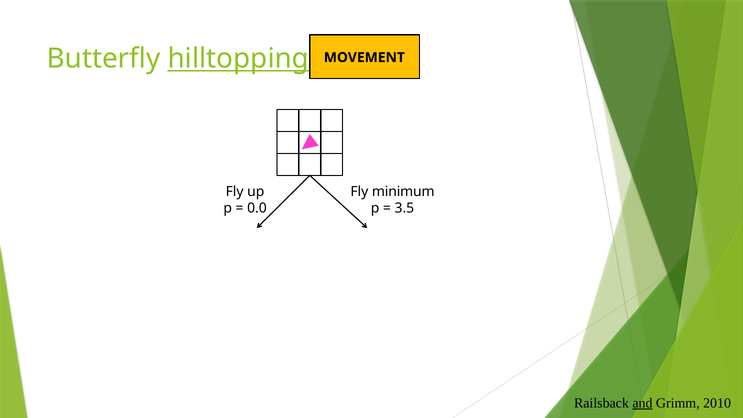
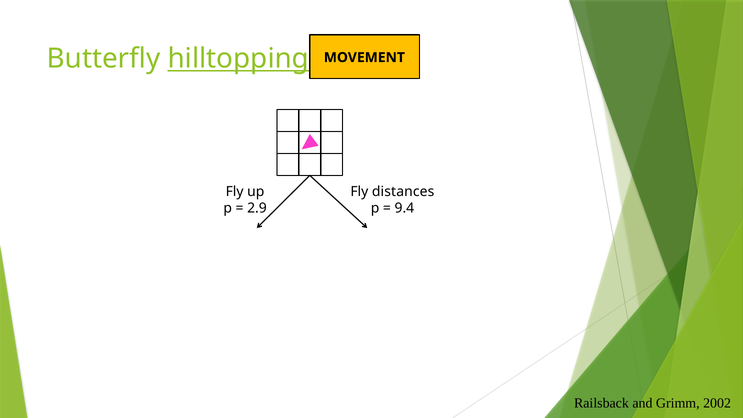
minimum: minimum -> distances
0.0: 0.0 -> 2.9
3.5: 3.5 -> 9.4
and underline: present -> none
2010: 2010 -> 2002
